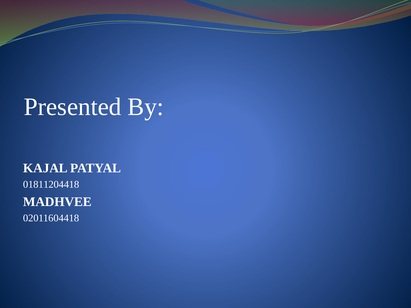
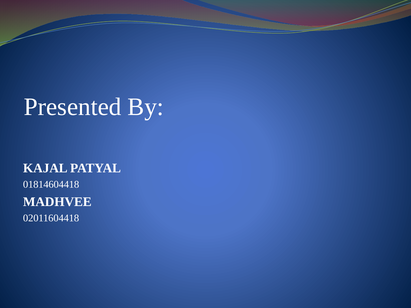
01811204418: 01811204418 -> 01814604418
